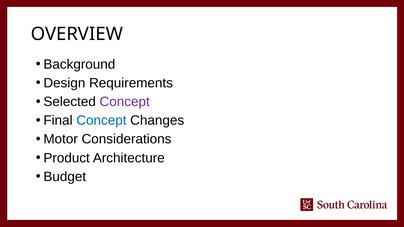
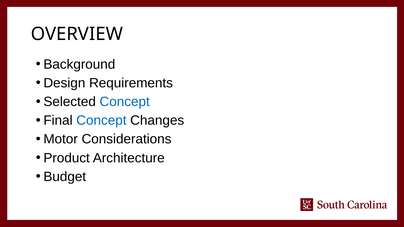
Concept at (125, 102) colour: purple -> blue
